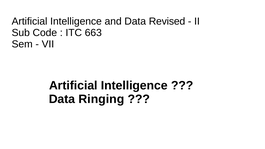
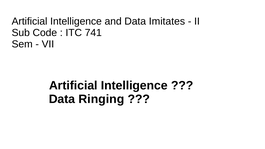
Revised: Revised -> Imitates
663: 663 -> 741
